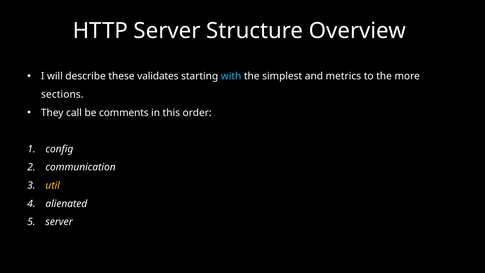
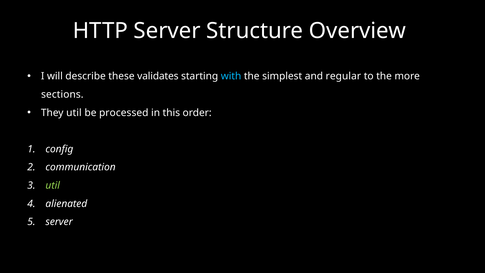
metrics: metrics -> regular
They call: call -> util
comments: comments -> processed
util at (53, 185) colour: yellow -> light green
